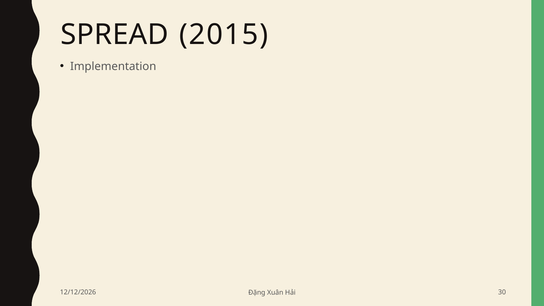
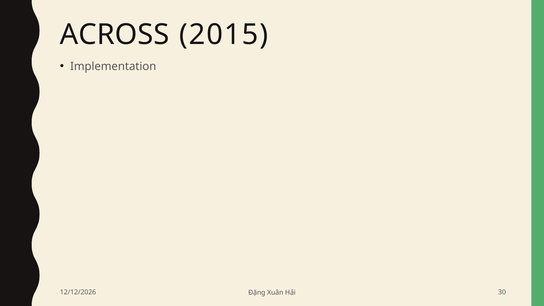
SPREAD: SPREAD -> ACROSS
